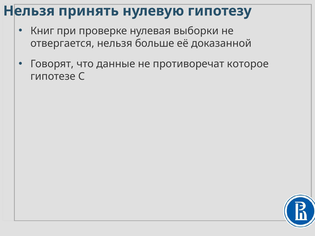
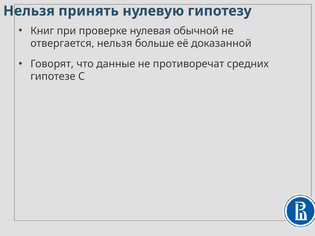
выборки: выборки -> обычной
которое: которое -> средних
